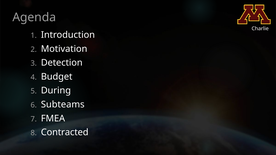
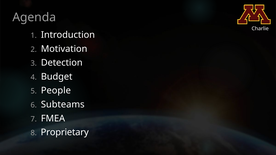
During: During -> People
Contracted: Contracted -> Proprietary
